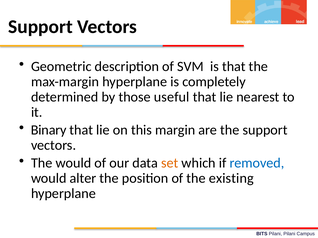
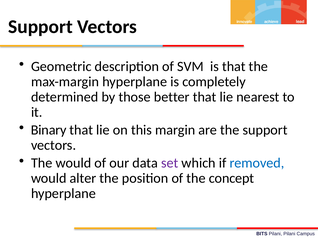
useful: useful -> better
set colour: orange -> purple
existing: existing -> concept
